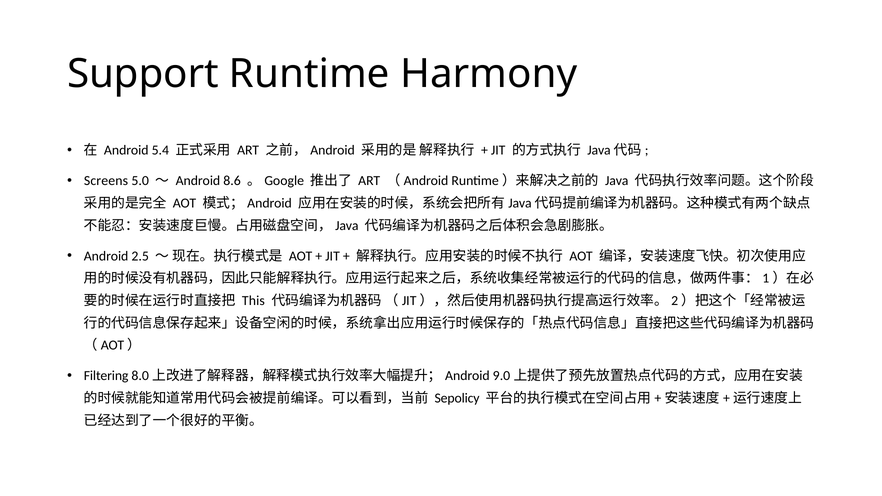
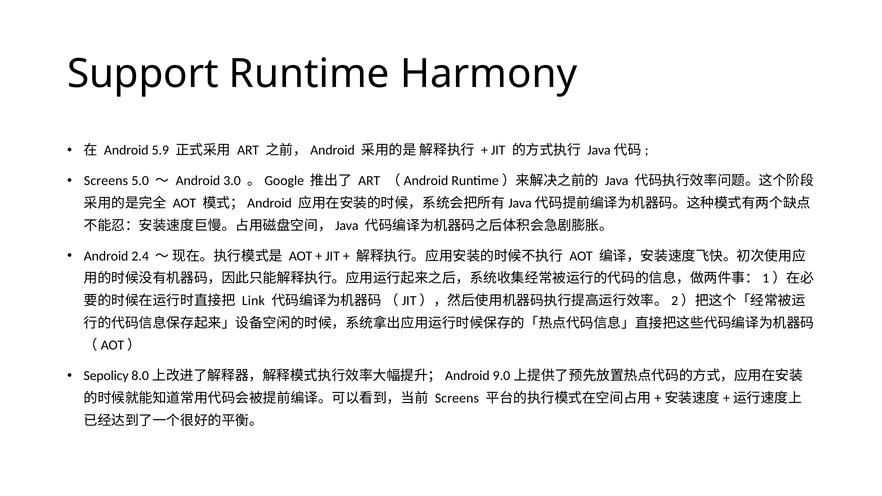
5.4: 5.4 -> 5.9
8.6: 8.6 -> 3.0
2.5: 2.5 -> 2.4
This: This -> Link
Filtering: Filtering -> Sepolicy
Sepolicy at (457, 398): Sepolicy -> Screens
